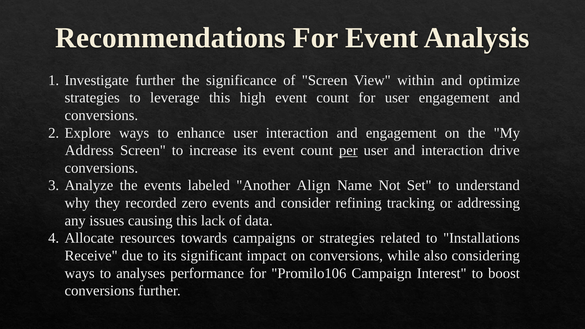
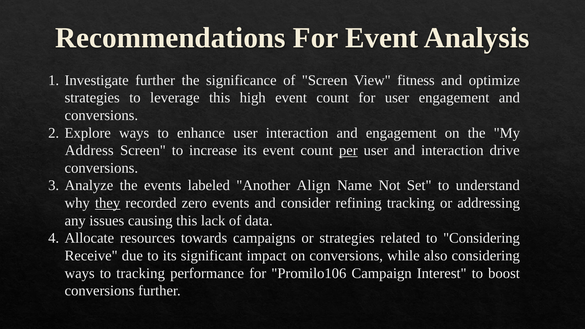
within: within -> fitness
they underline: none -> present
to Installations: Installations -> Considering
to analyses: analyses -> tracking
